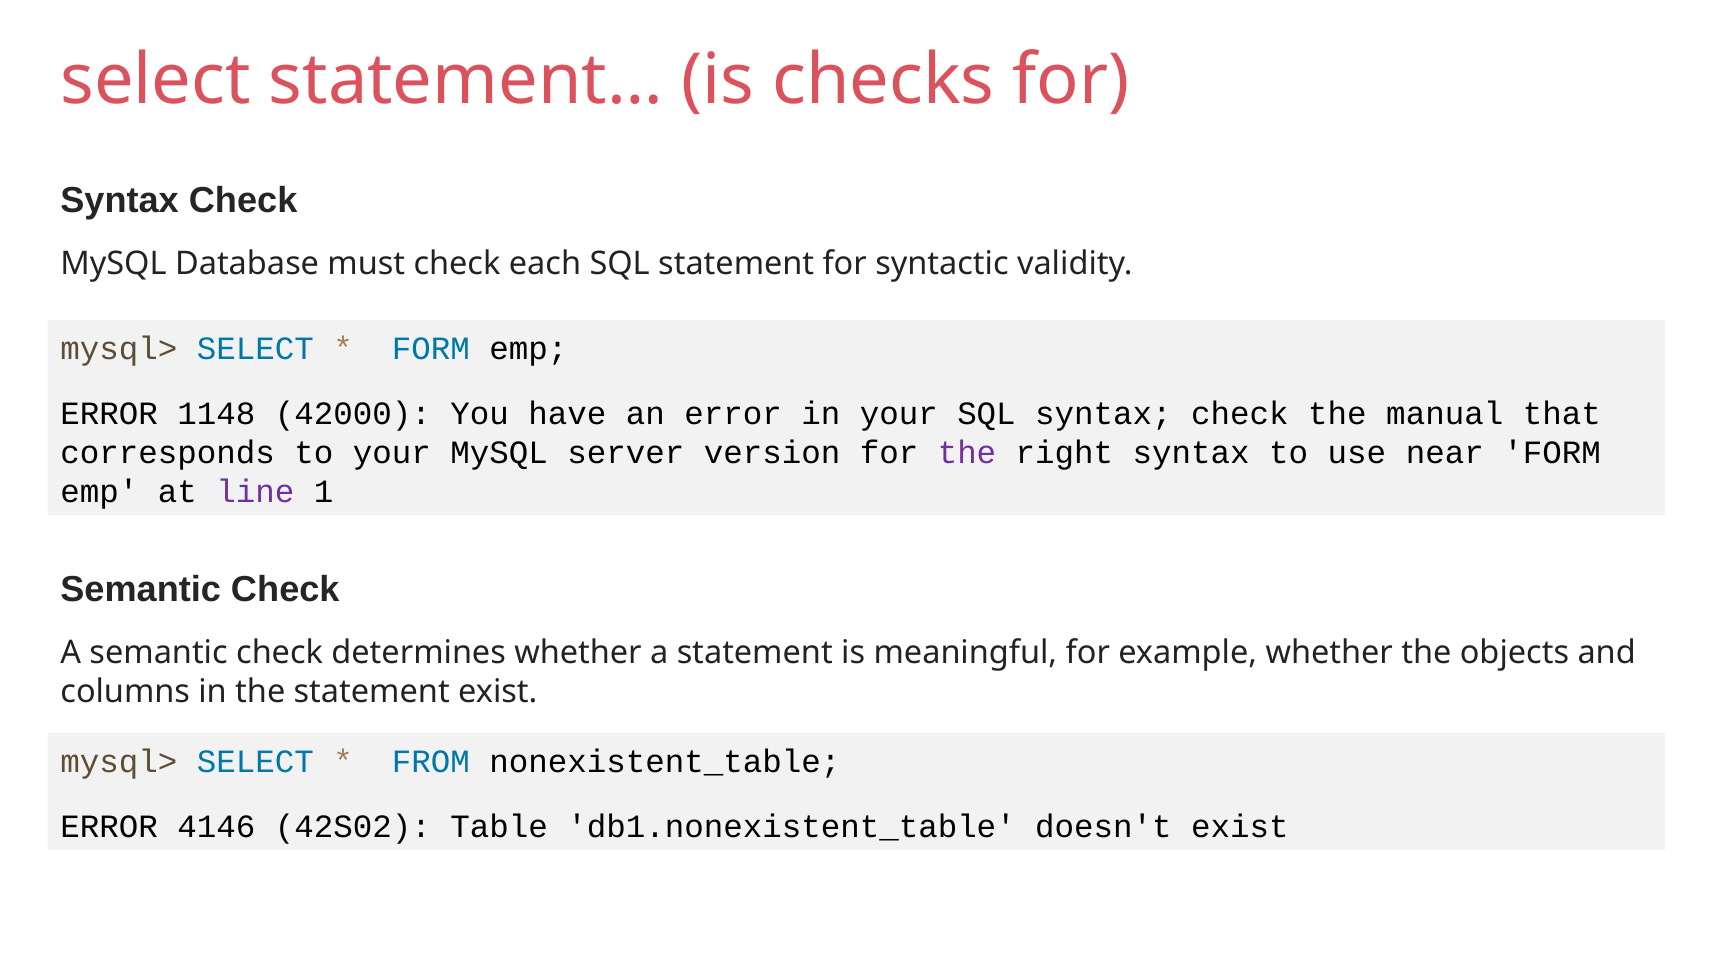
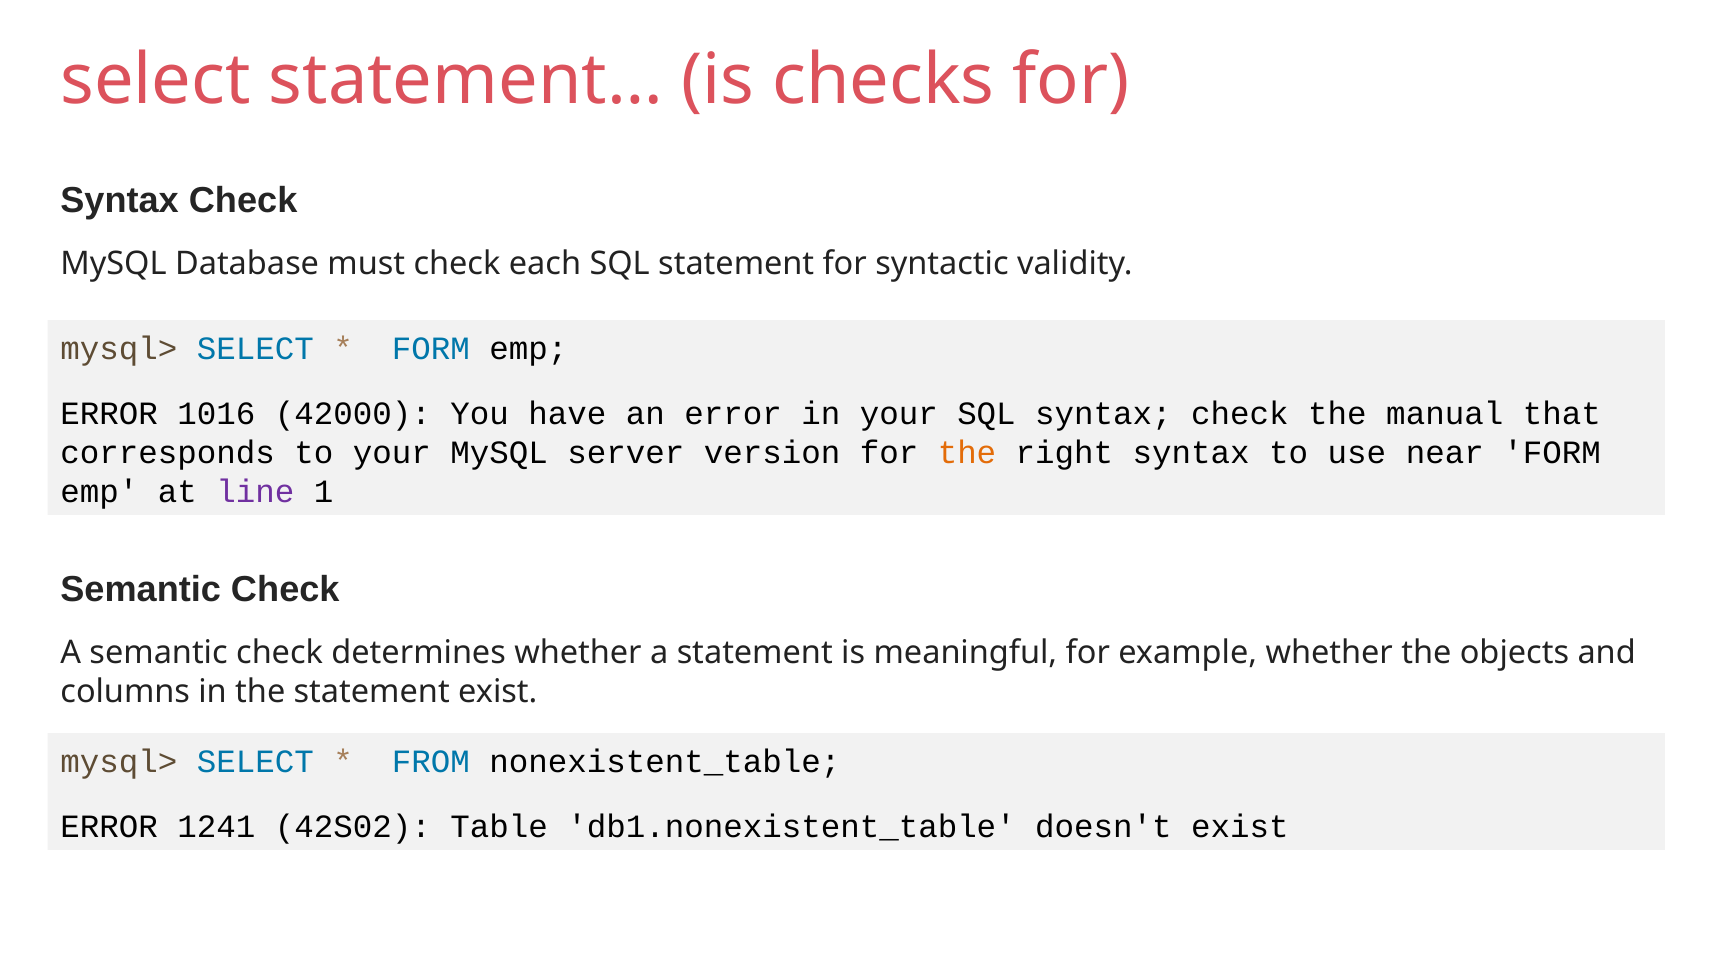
1148: 1148 -> 1016
the at (967, 452) colour: purple -> orange
4146: 4146 -> 1241
